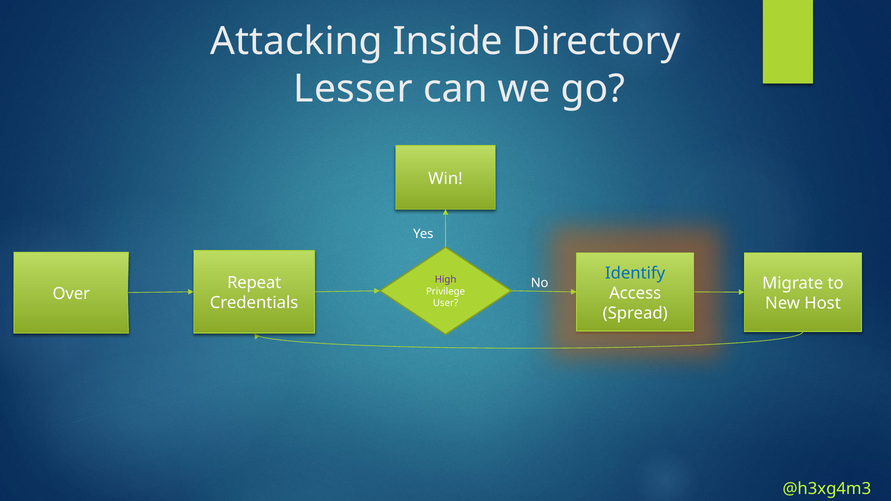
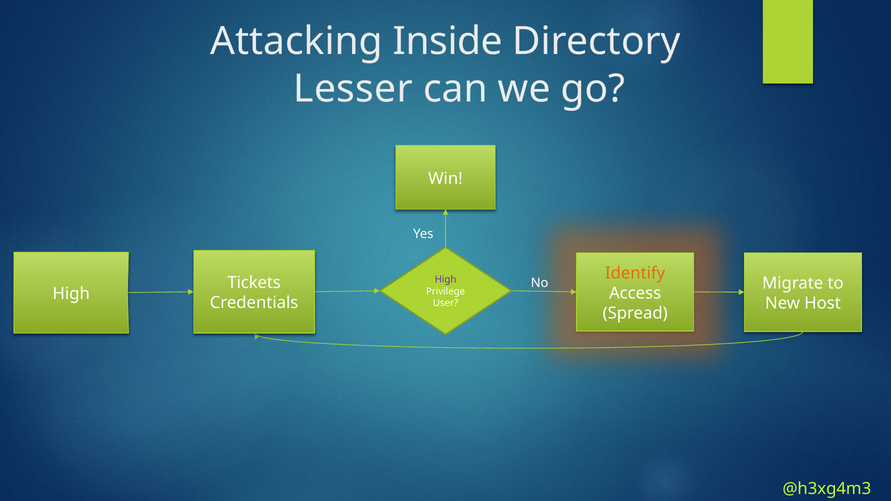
Identify colour: blue -> orange
Repeat: Repeat -> Tickets
Over at (71, 294): Over -> High
